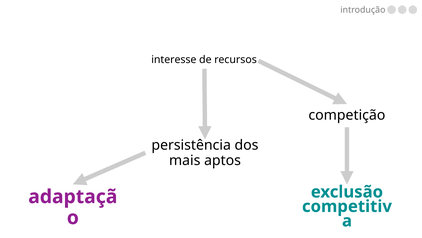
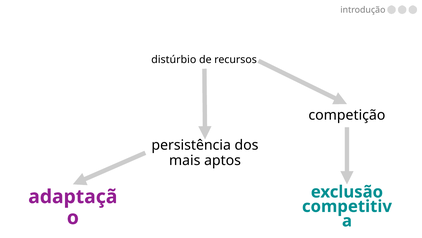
interesse: interesse -> distúrbio
